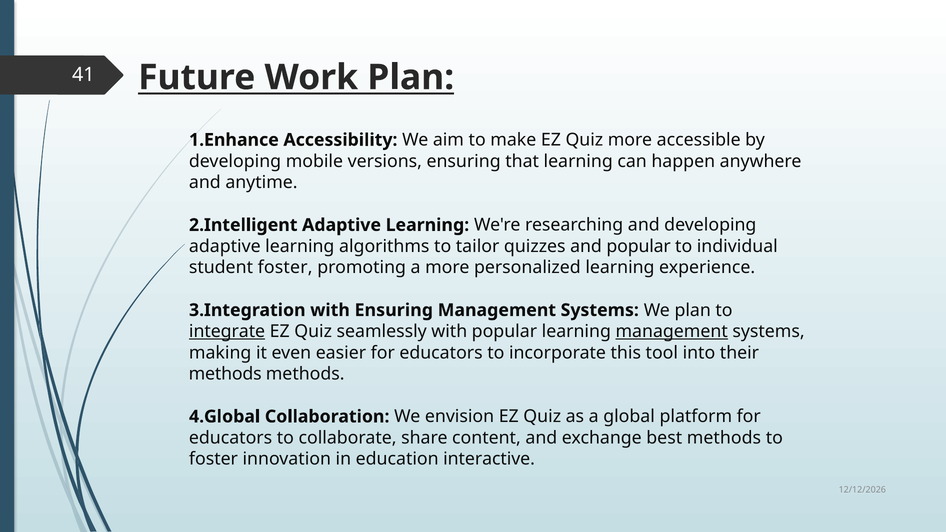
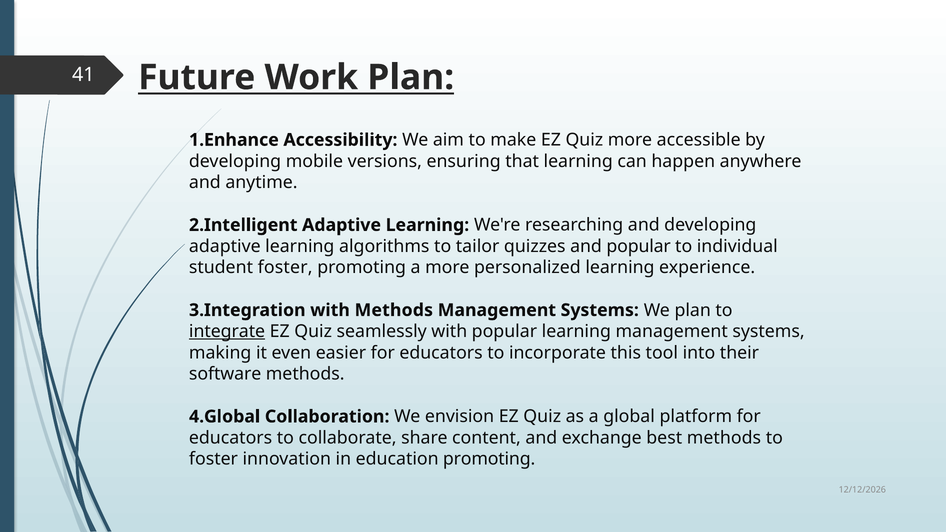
with Ensuring: Ensuring -> Methods
management at (672, 332) underline: present -> none
methods at (225, 374): methods -> software
education interactive: interactive -> promoting
